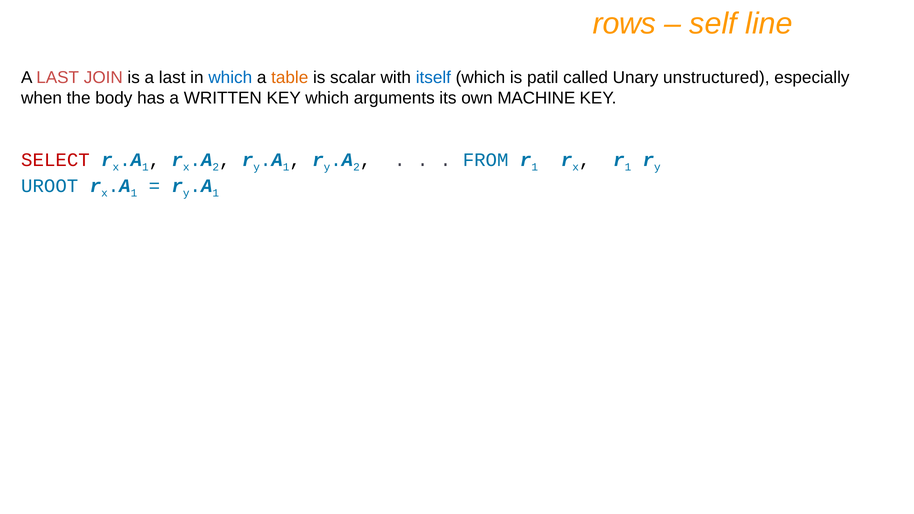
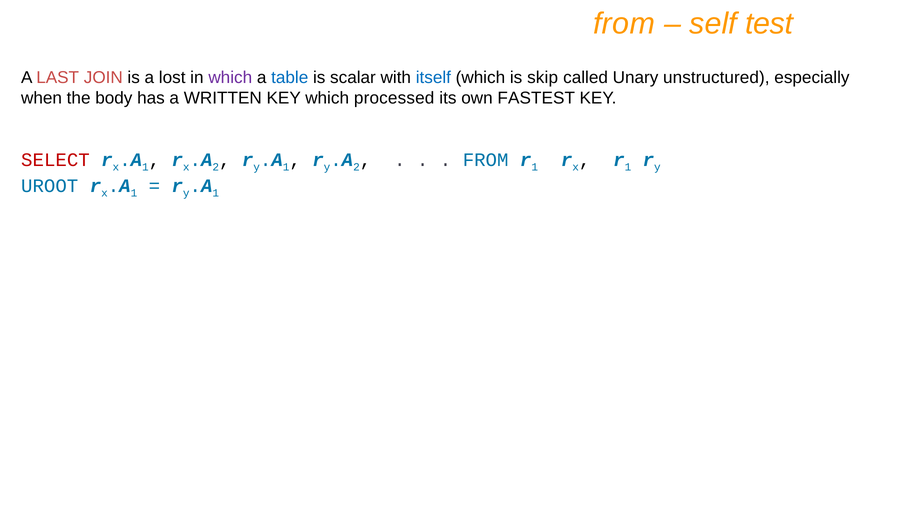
rows at (624, 24): rows -> from
line: line -> test
is a last: last -> lost
which at (230, 78) colour: blue -> purple
table colour: orange -> blue
patil: patil -> skip
arguments: arguments -> processed
MACHINE: MACHINE -> FASTEST
